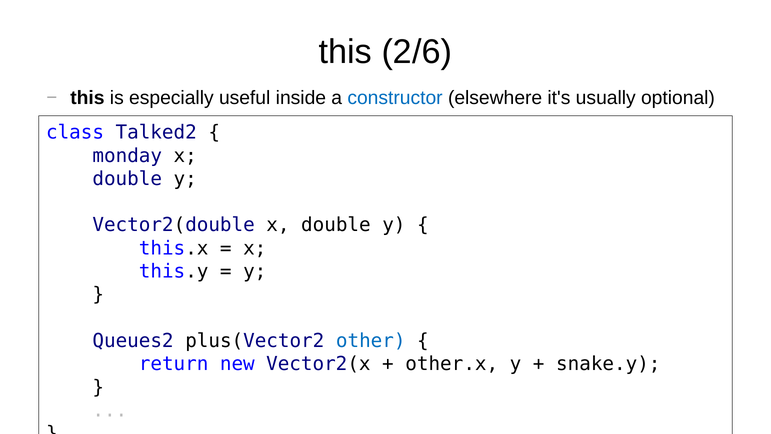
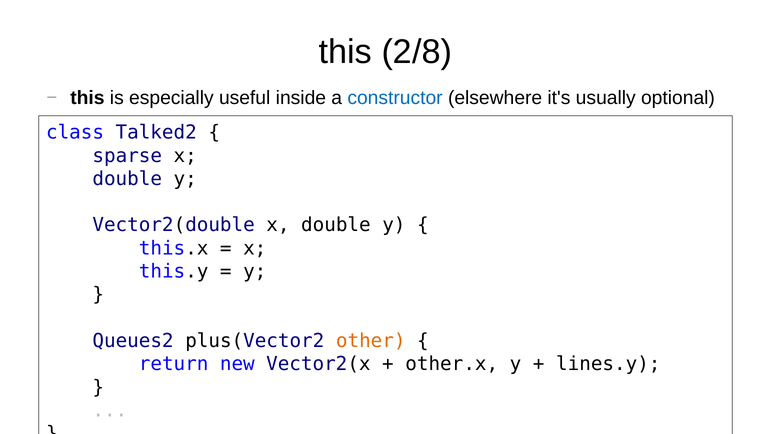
2/6: 2/6 -> 2/8
monday: monday -> sparse
other colour: blue -> orange
snake.y: snake.y -> lines.y
